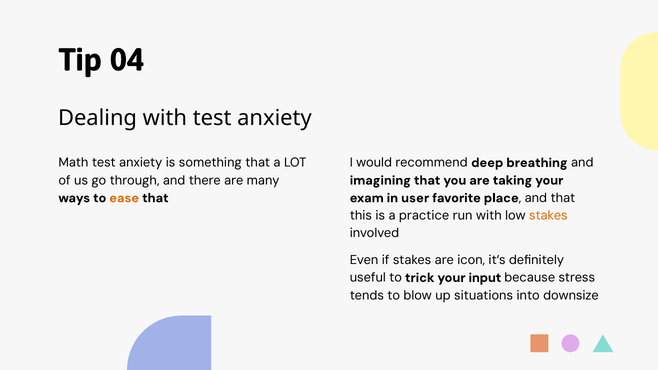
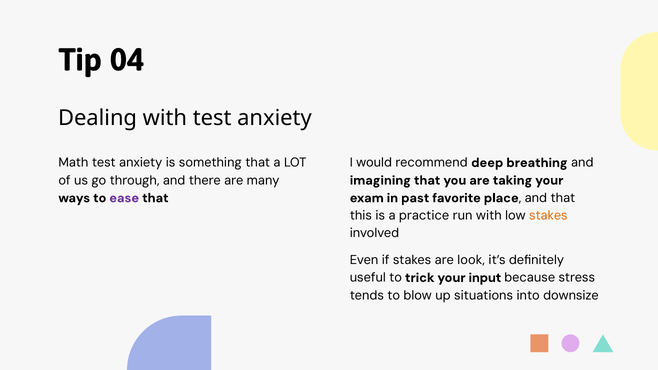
ease colour: orange -> purple
user: user -> past
icon: icon -> look
